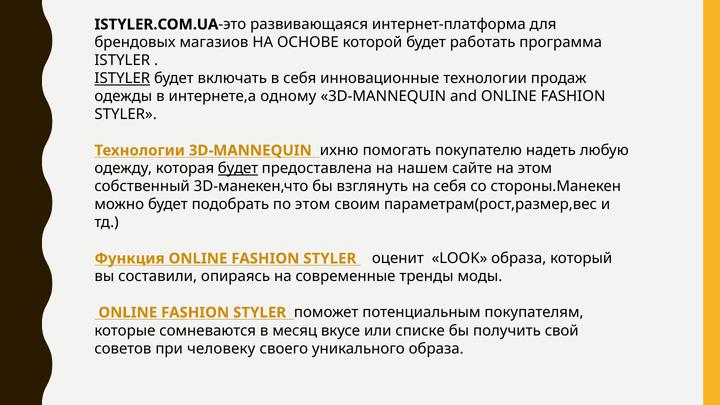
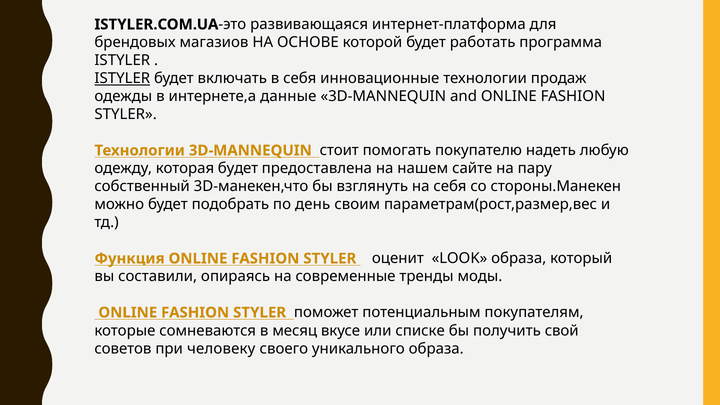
одному: одному -> данные
ихню: ихню -> стоит
будет at (238, 168) underline: present -> none
на этом: этом -> пару
по этом: этом -> день
